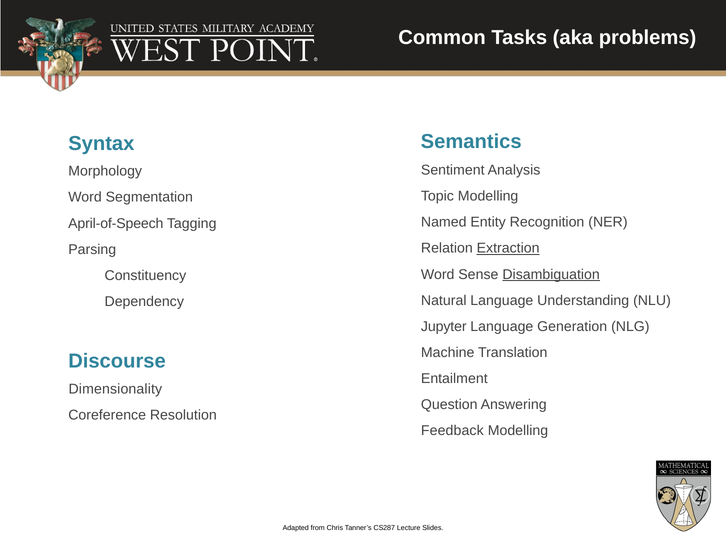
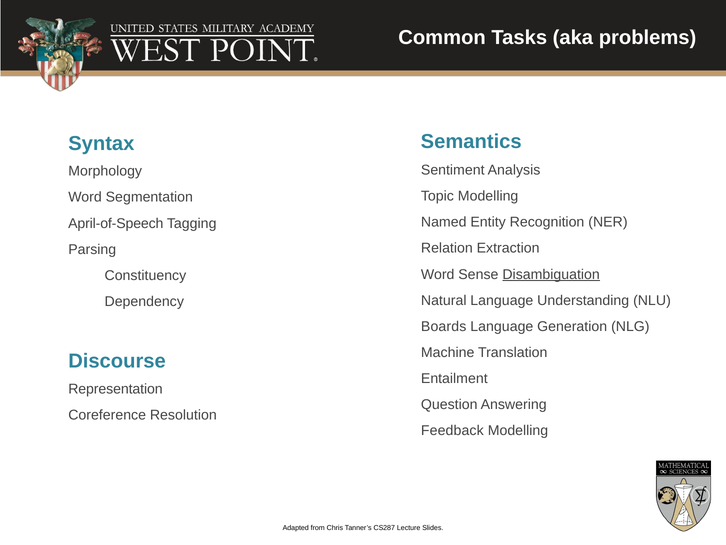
Extraction underline: present -> none
Jupyter: Jupyter -> Boards
Dimensionality: Dimensionality -> Representation
